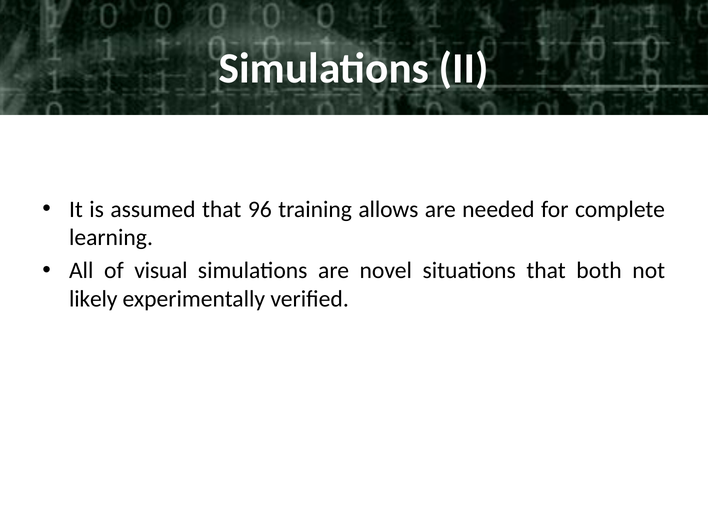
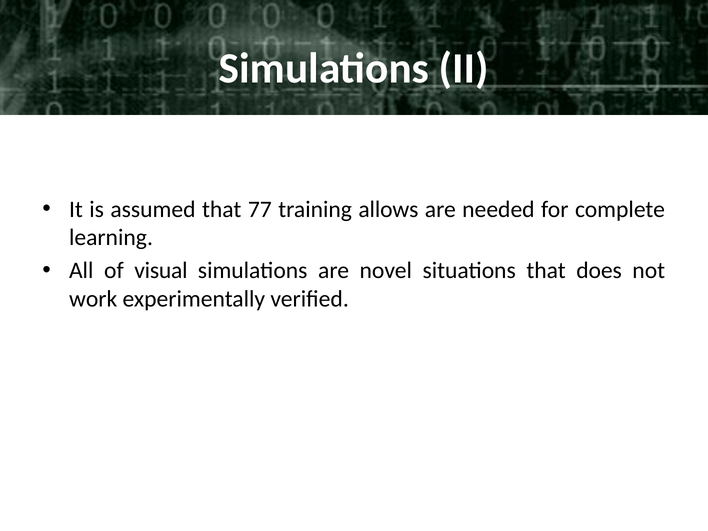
96: 96 -> 77
both: both -> does
likely: likely -> work
